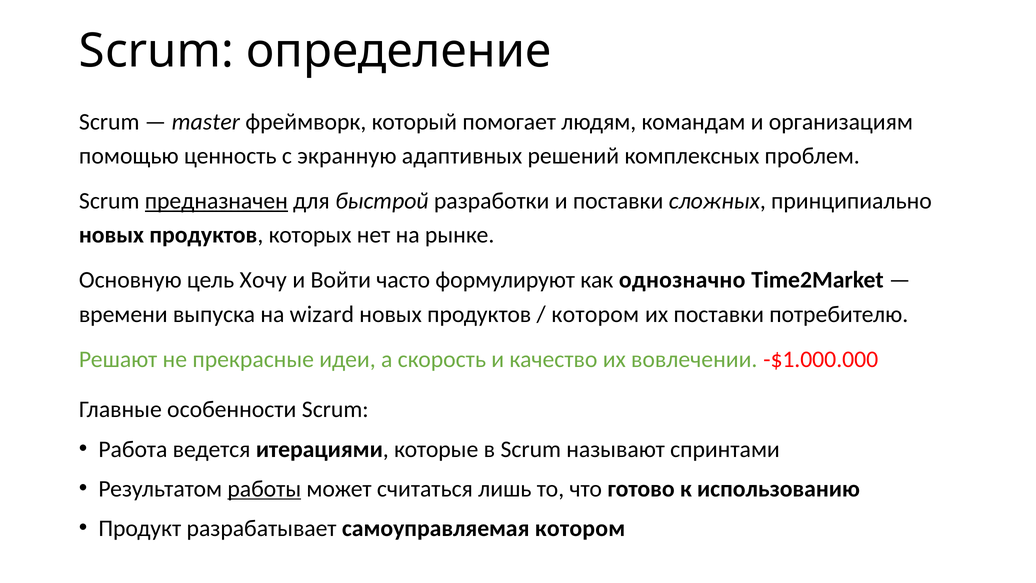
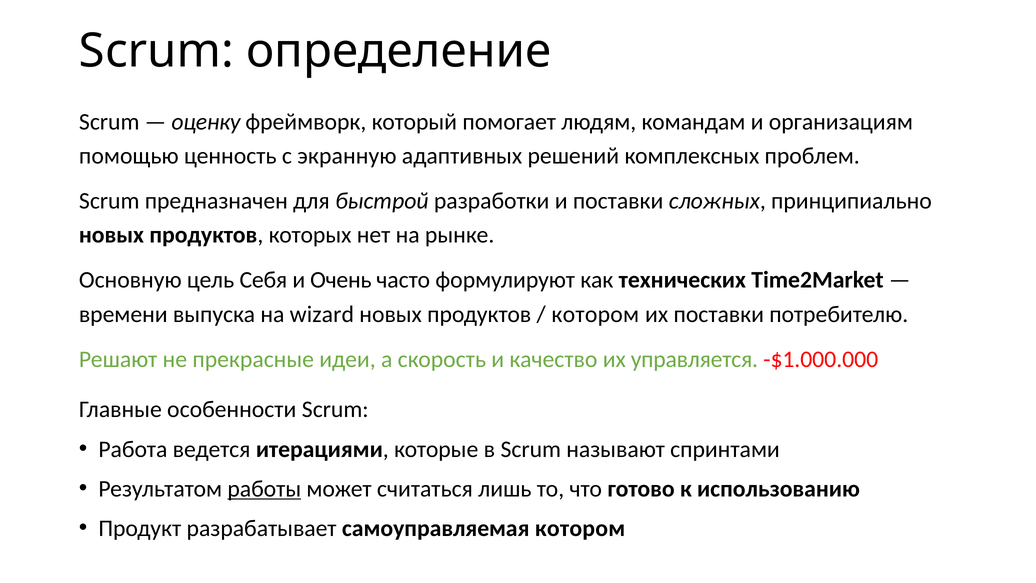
master: master -> оценку
предназначен underline: present -> none
Хочу: Хочу -> Себя
Войти: Войти -> Очень
однозначно: однозначно -> технических
вовлечении: вовлечении -> управляется
